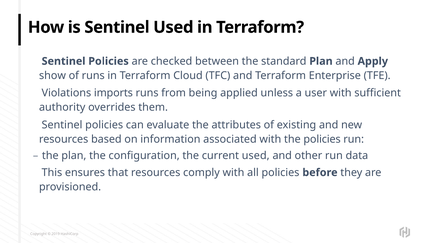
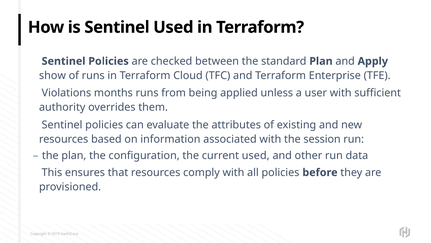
imports: imports -> months
the policies: policies -> session
